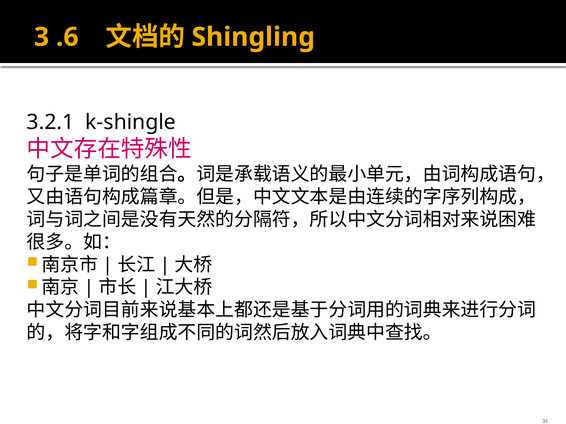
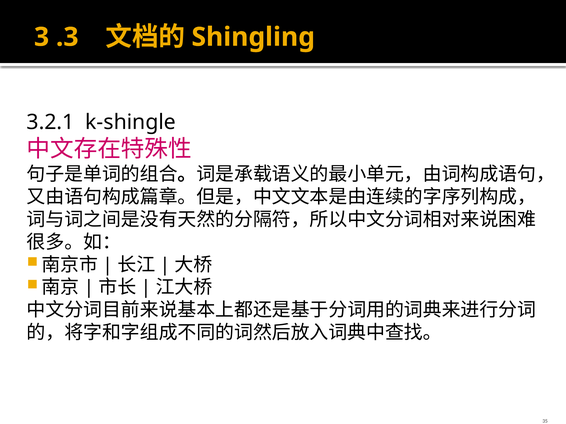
.6: .6 -> .3
